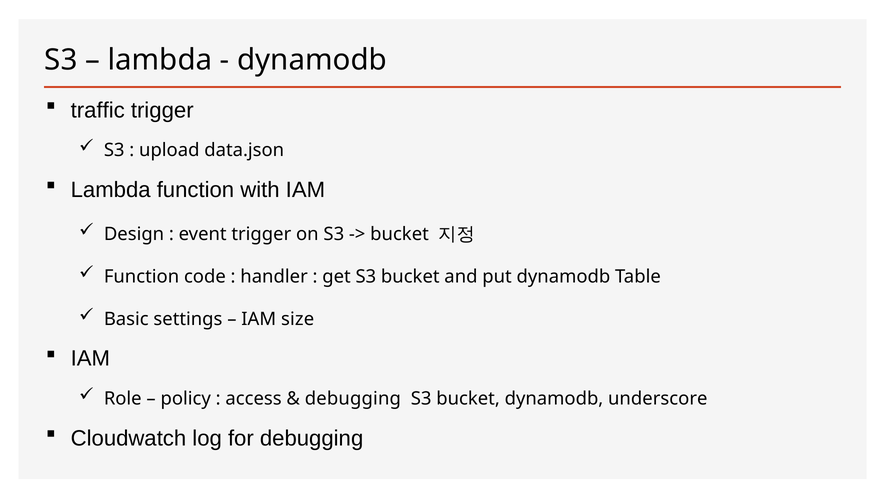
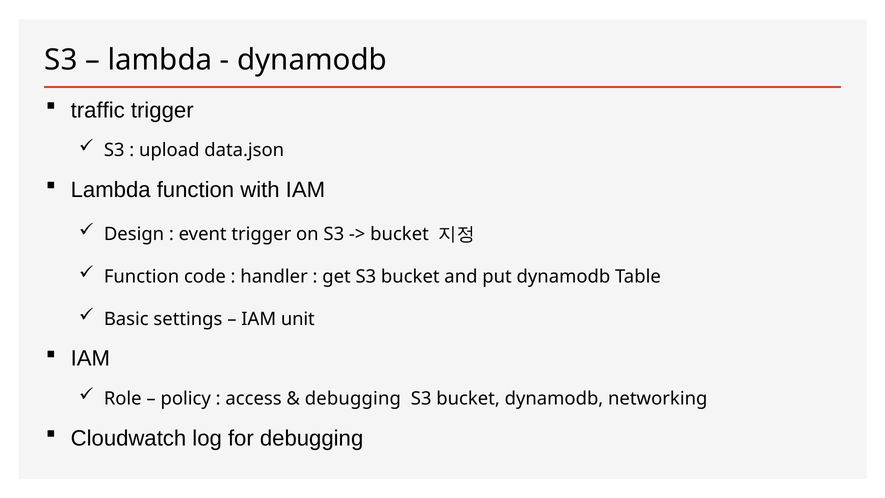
size: size -> unit
underscore: underscore -> networking
